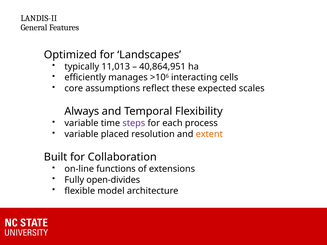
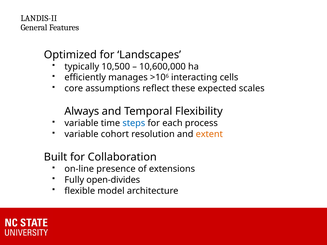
11,013: 11,013 -> 10,500
40,864,951: 40,864,951 -> 10,600,000
steps colour: purple -> blue
placed: placed -> cohort
functions: functions -> presence
